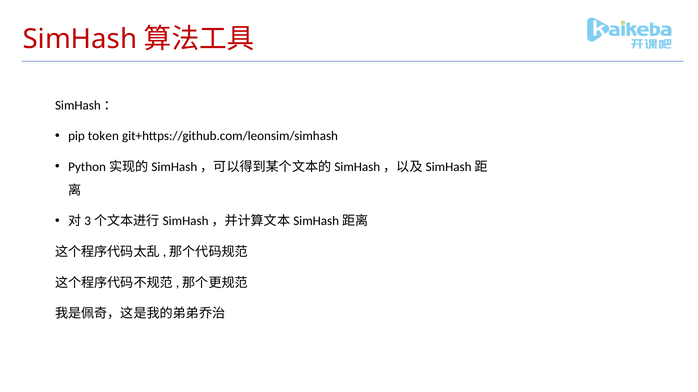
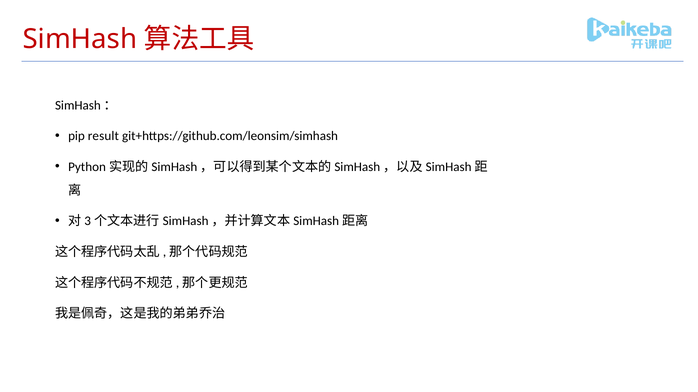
token: token -> result
